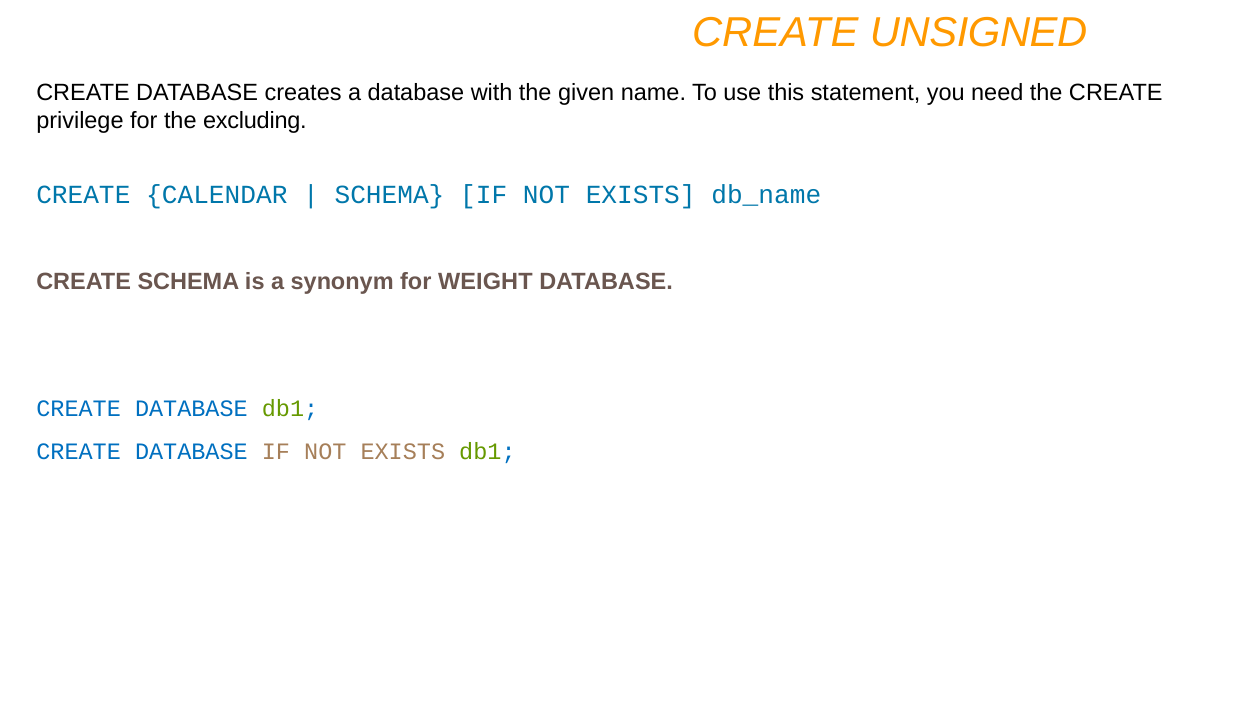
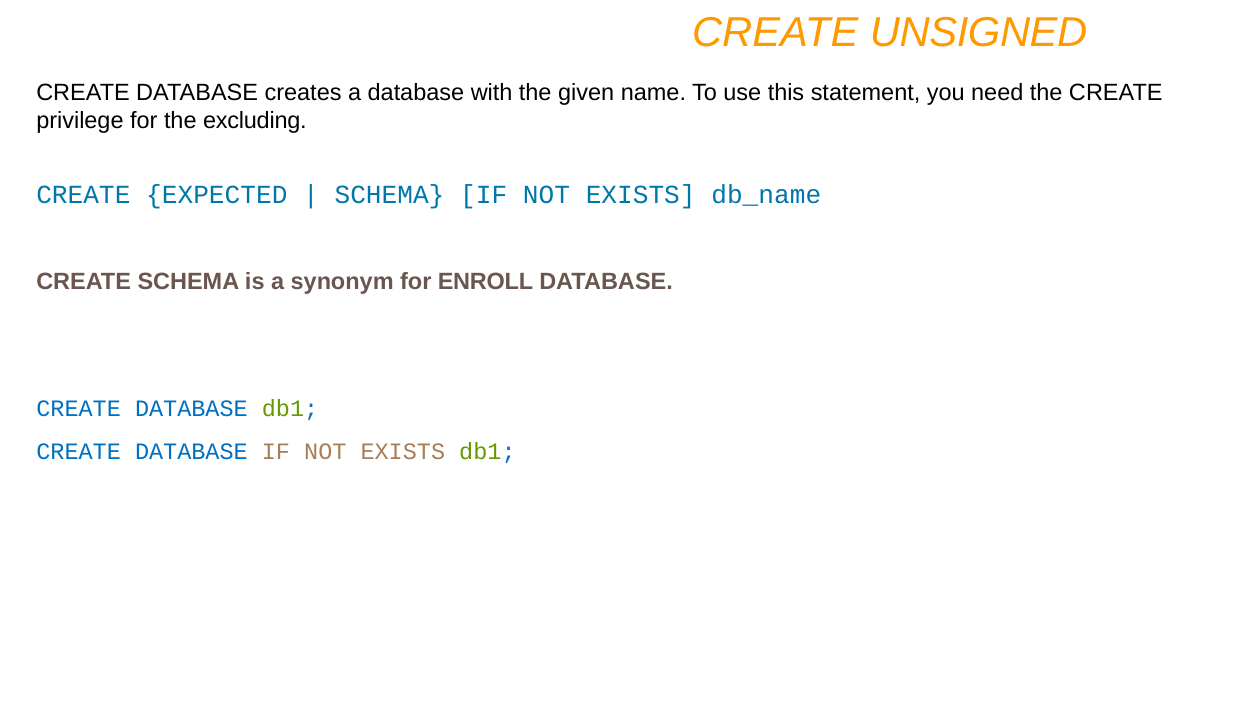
CALENDAR: CALENDAR -> EXPECTED
WEIGHT: WEIGHT -> ENROLL
